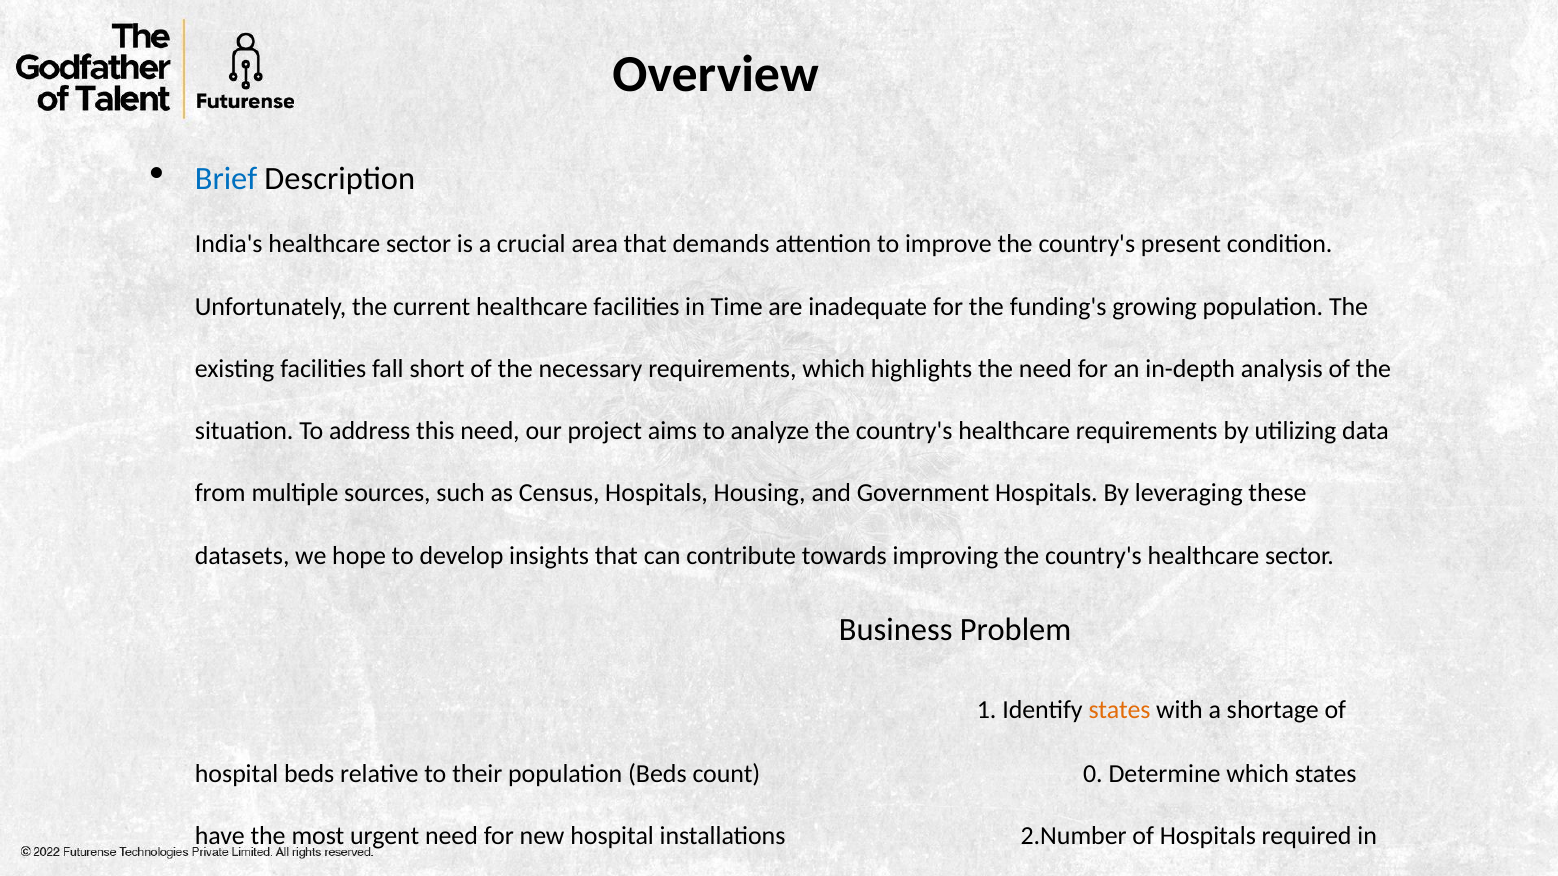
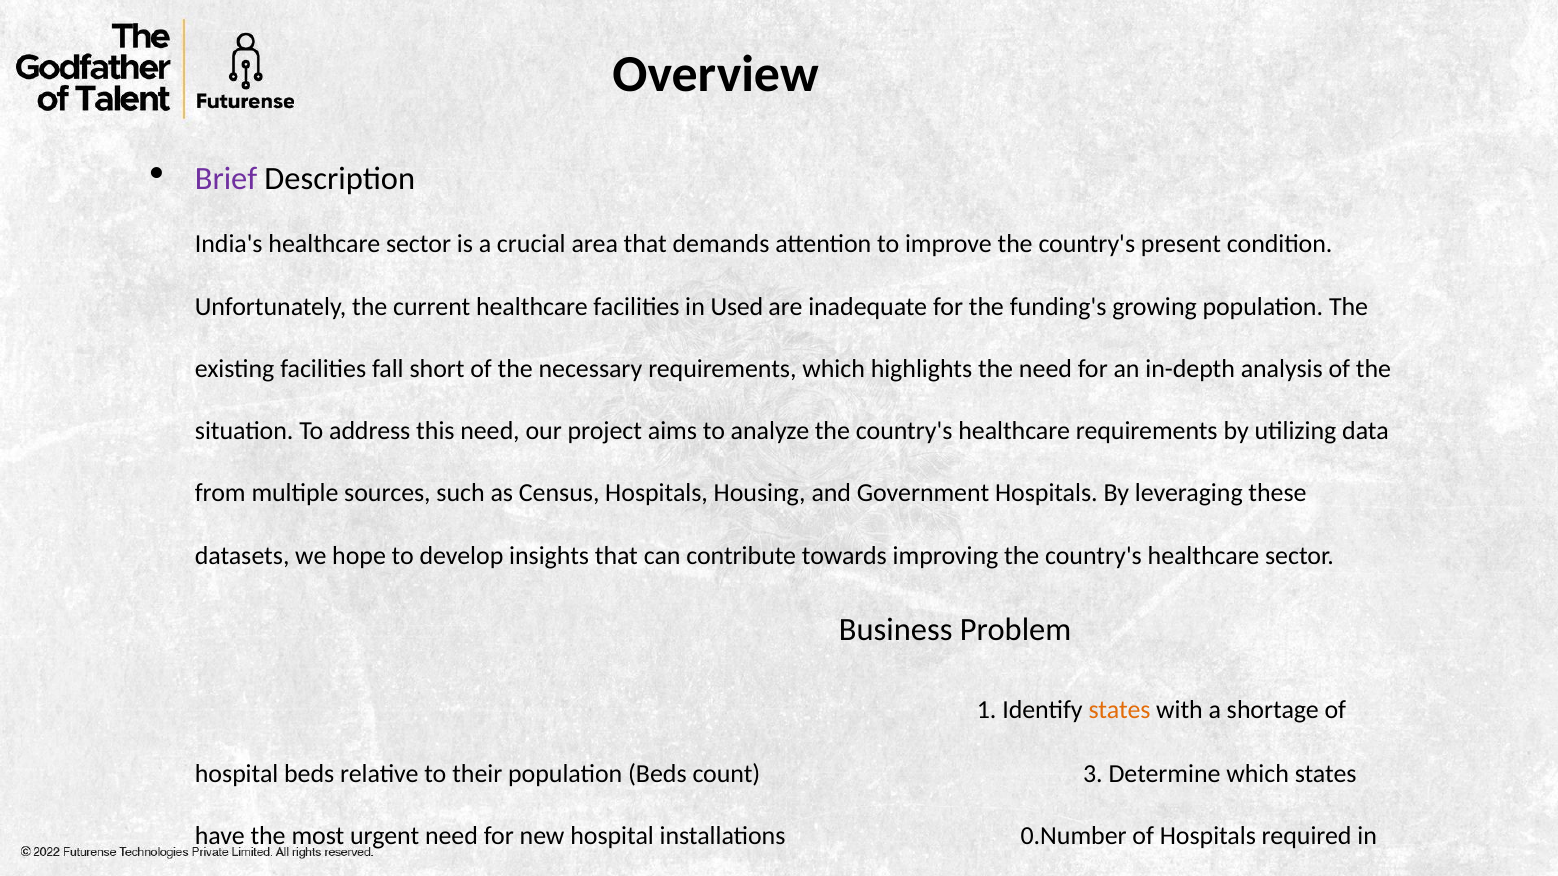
Brief colour: blue -> purple
Time: Time -> Used
0: 0 -> 3
2.Number: 2.Number -> 0.Number
